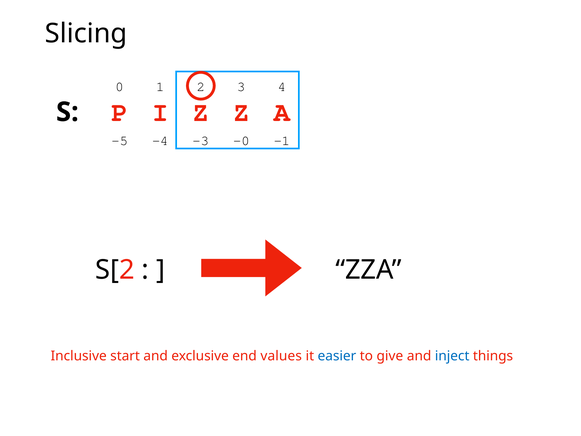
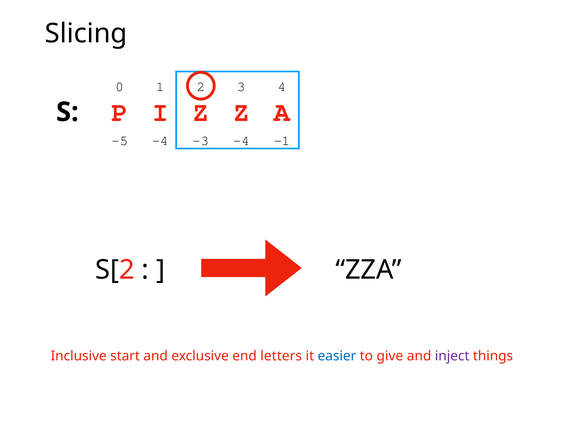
-3 -0: -0 -> -4
values: values -> letters
inject colour: blue -> purple
